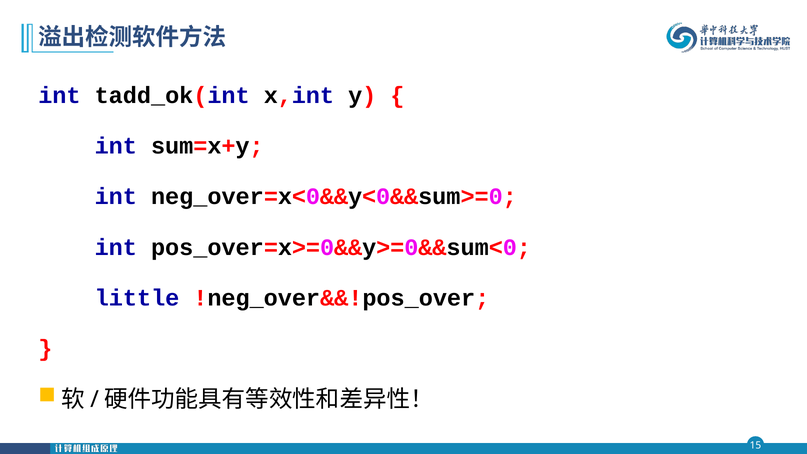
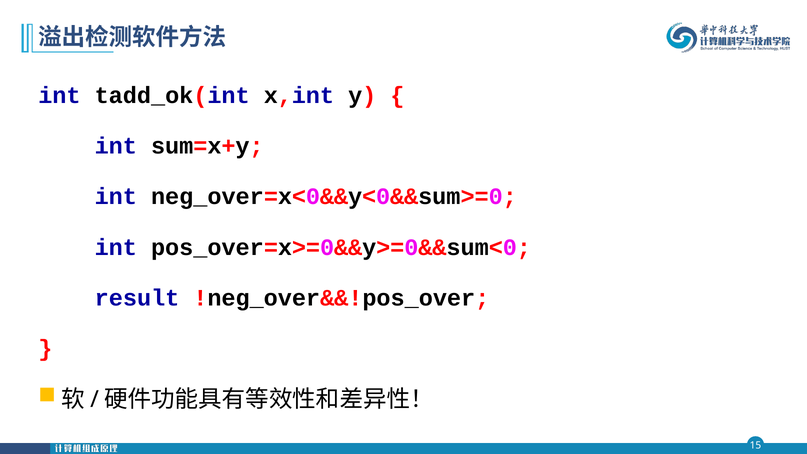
little: little -> result
